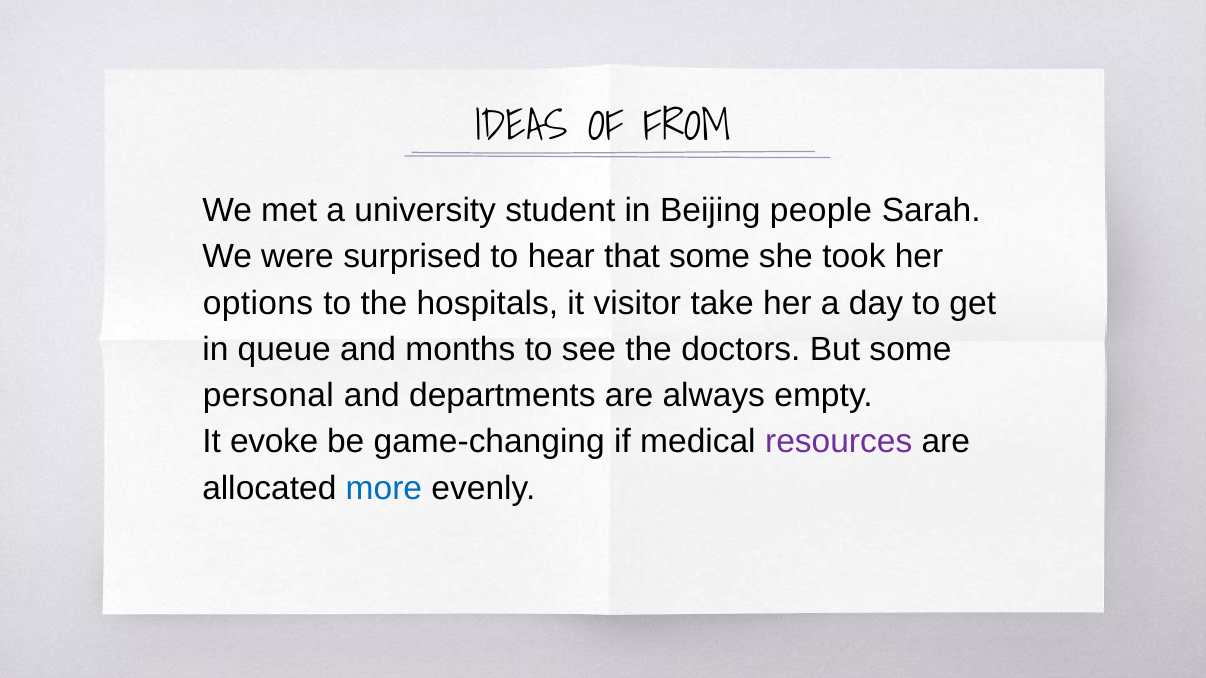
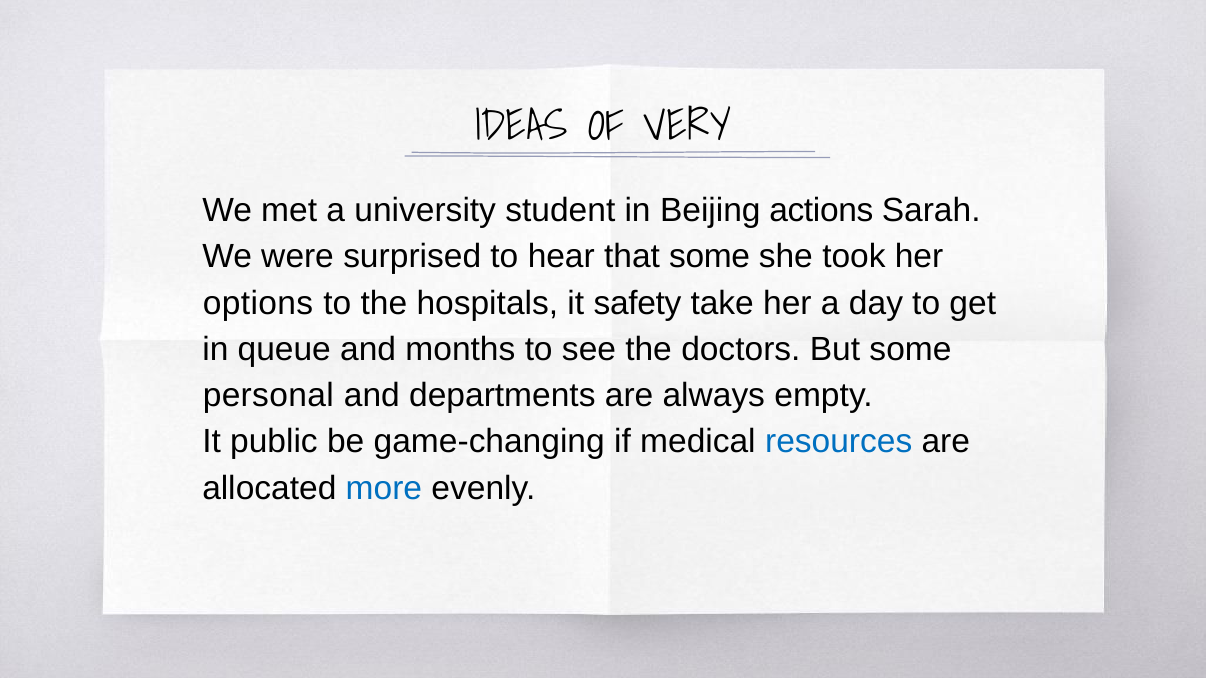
FROM: FROM -> VERY
people: people -> actions
visitor: visitor -> safety
evoke: evoke -> public
resources colour: purple -> blue
